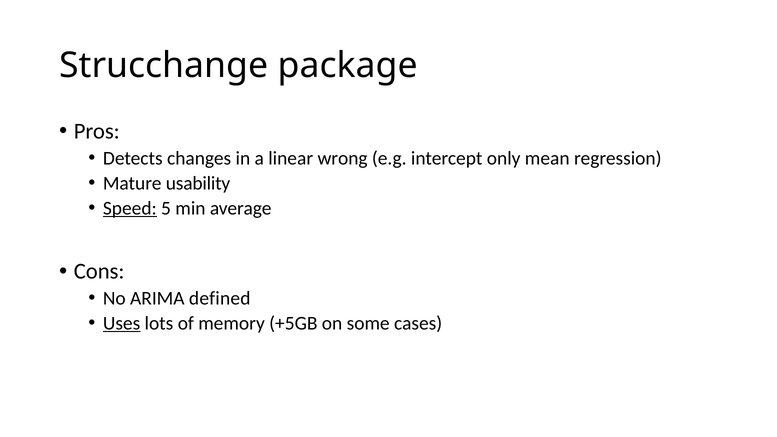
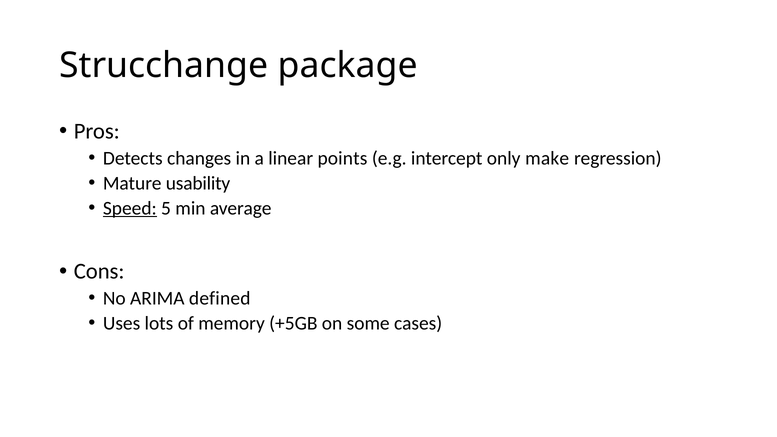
wrong: wrong -> points
mean: mean -> make
Uses underline: present -> none
